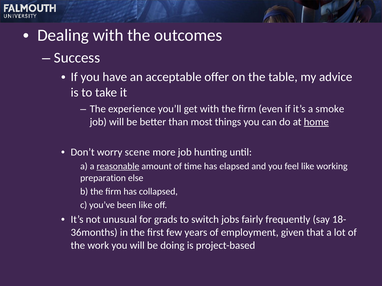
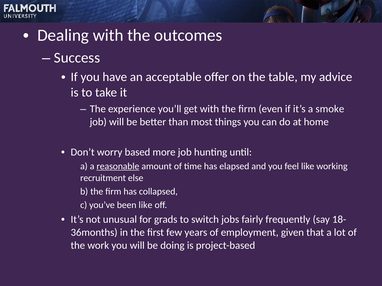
home underline: present -> none
scene: scene -> based
preparation: preparation -> recruitment
